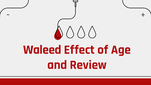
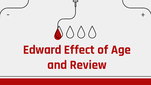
Waleed: Waleed -> Edward
